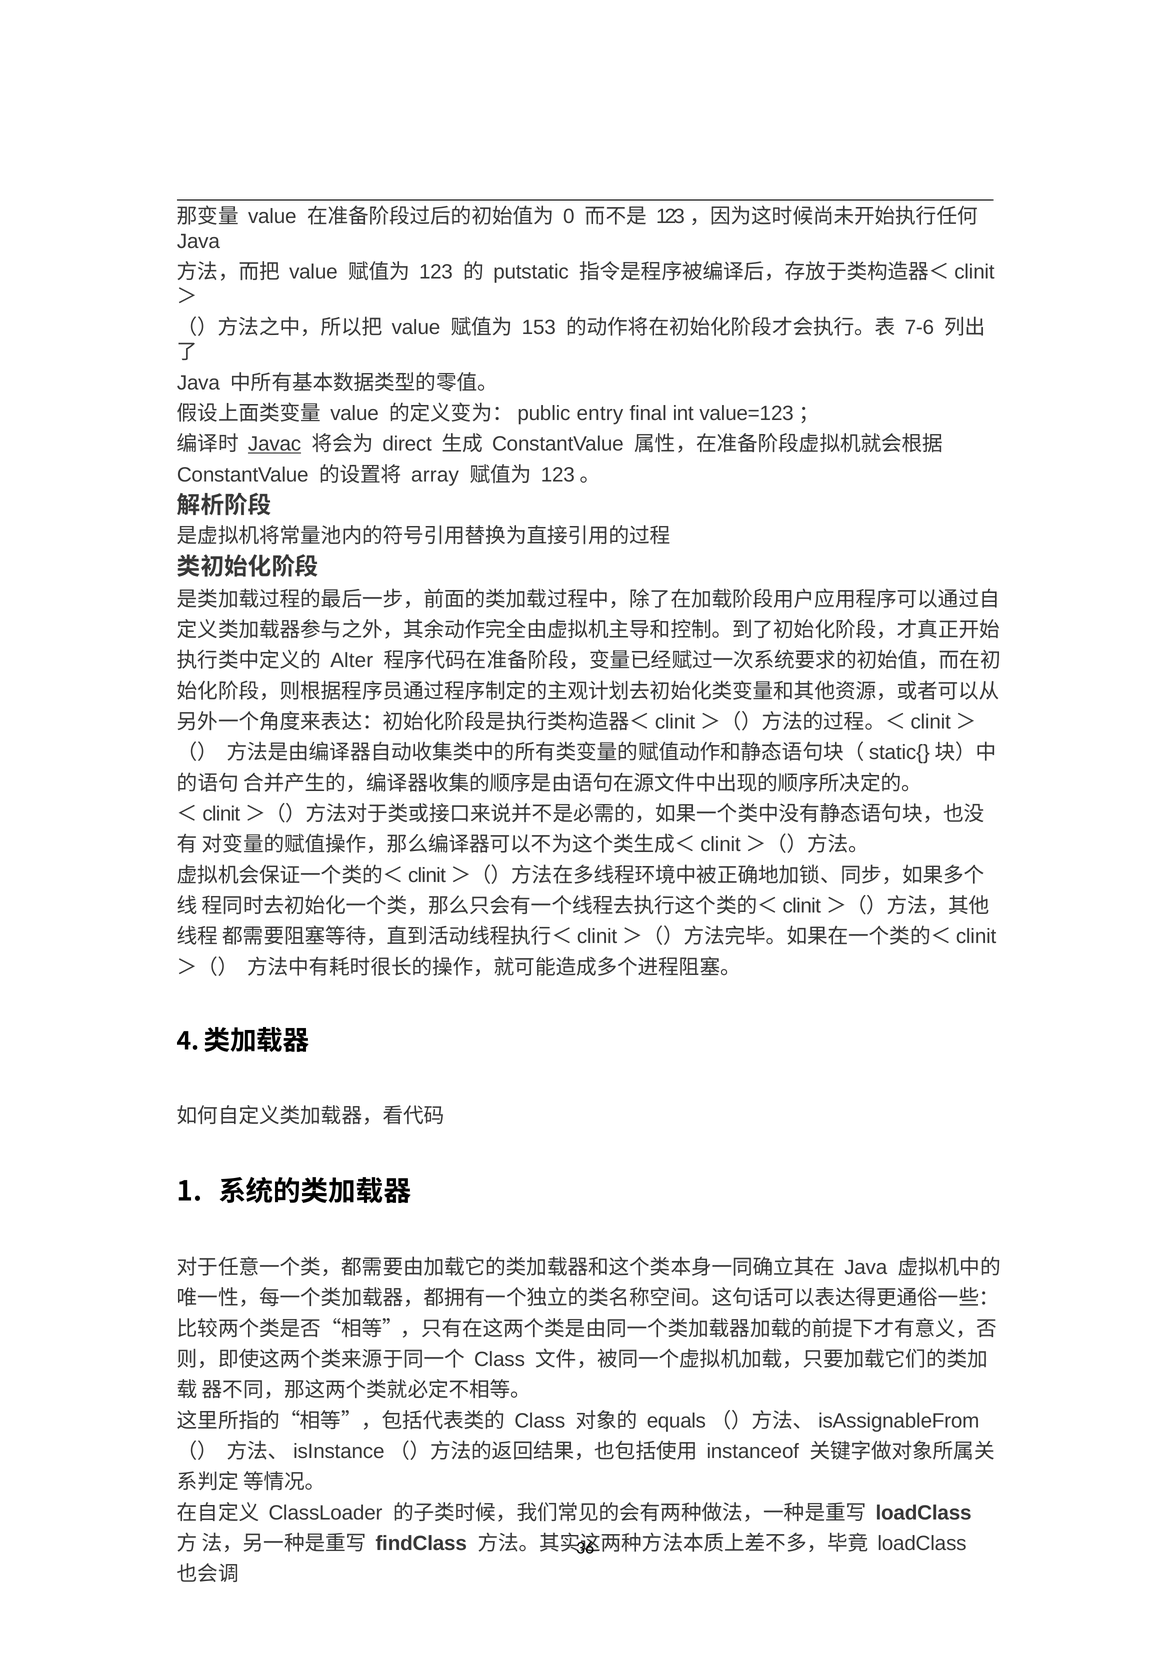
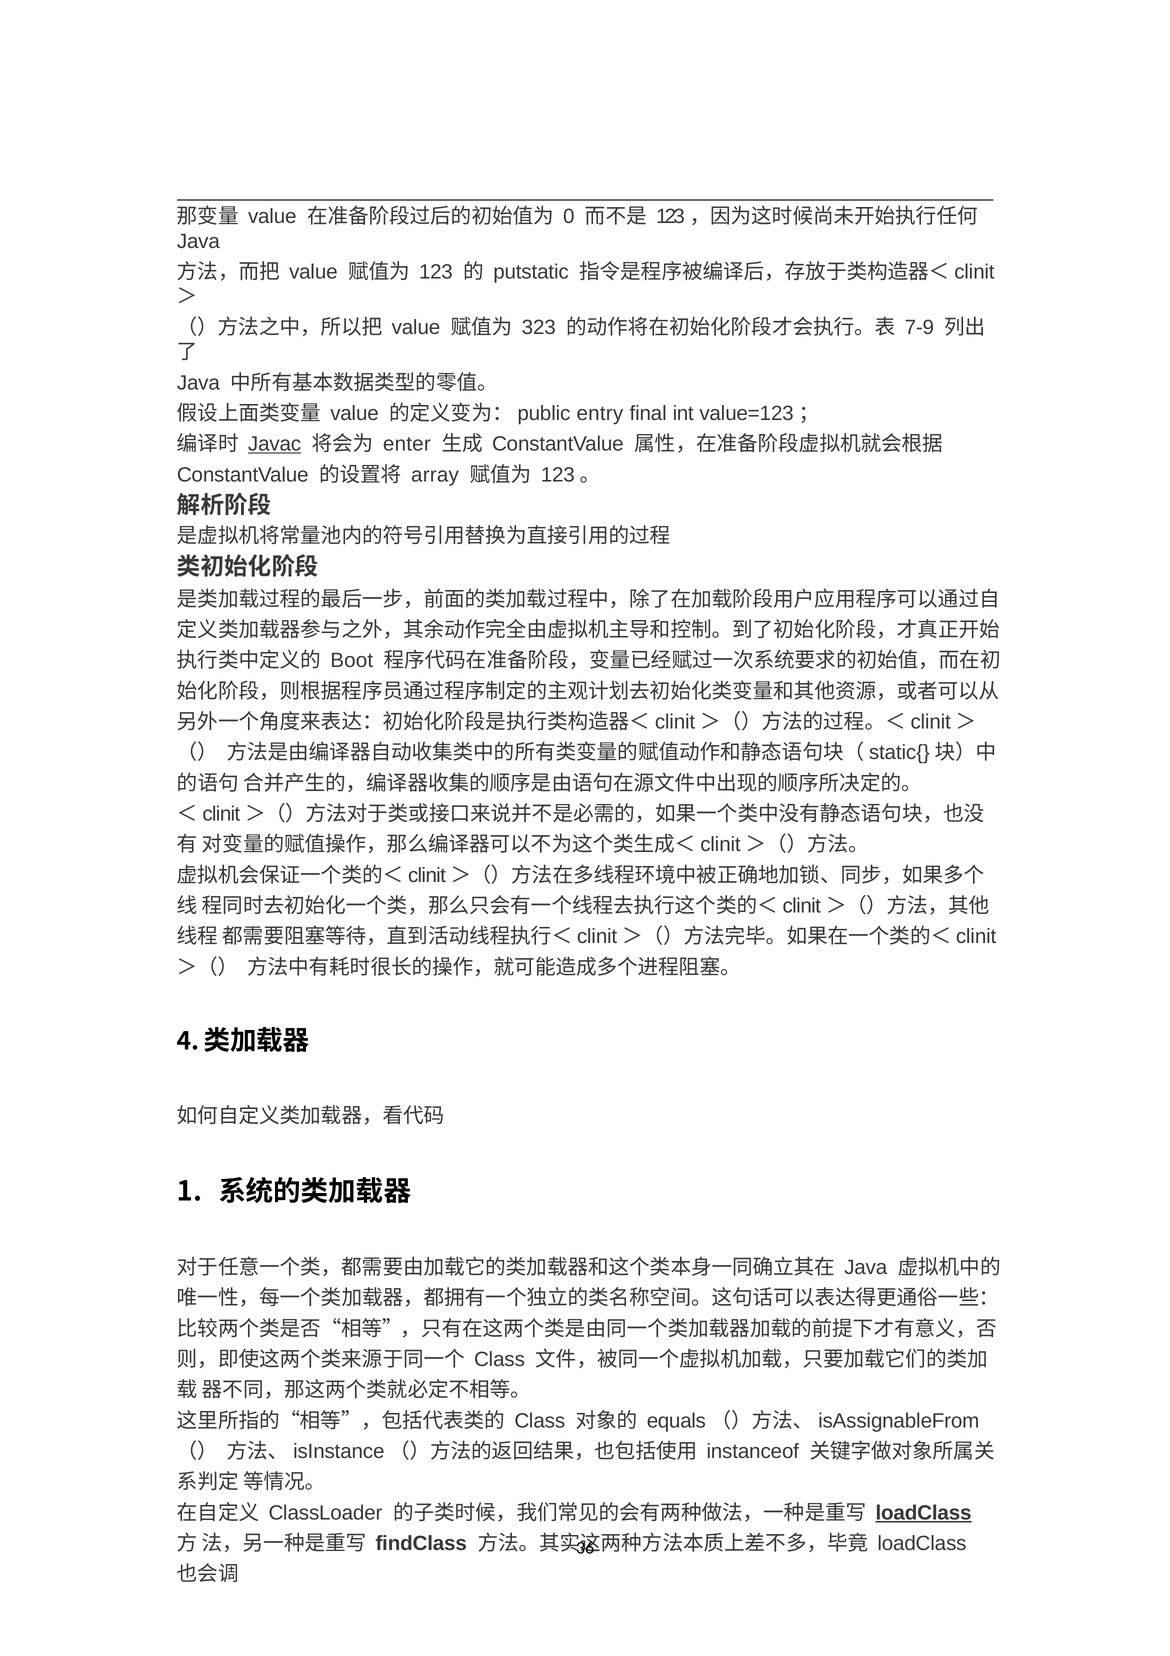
153: 153 -> 323
7-6: 7-6 -> 7-9
direct: direct -> enter
Alter: Alter -> Boot
loadClass at (924, 1513) underline: none -> present
